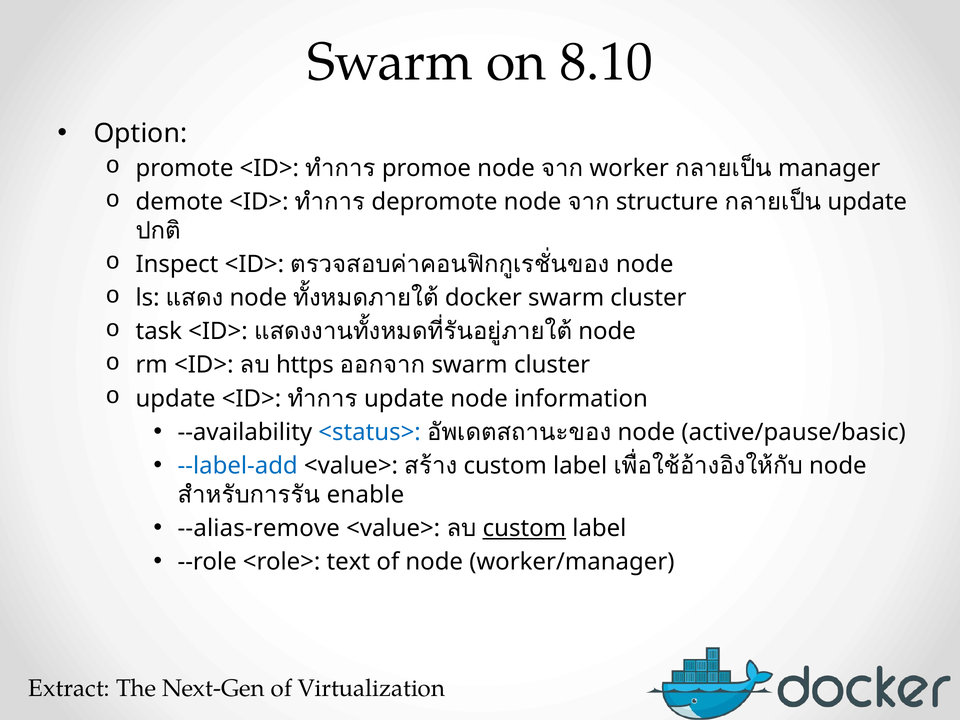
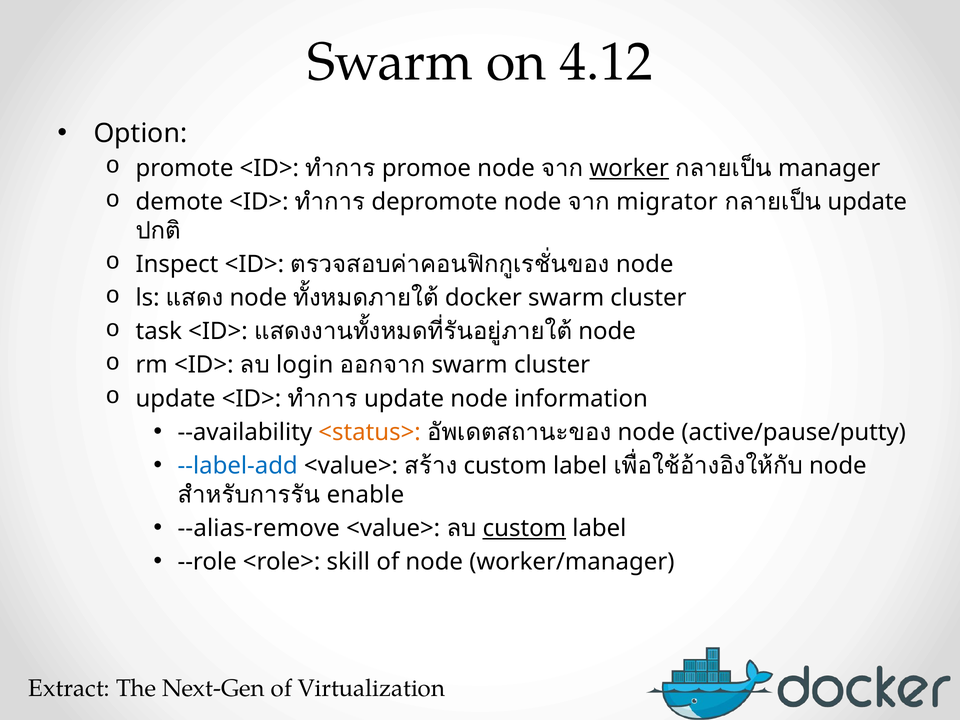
8.10: 8.10 -> 4.12
worker underline: none -> present
structure: structure -> migrator
https: https -> login
<status> colour: blue -> orange
active/pause/basic: active/pause/basic -> active/pause/putty
text: text -> skill
